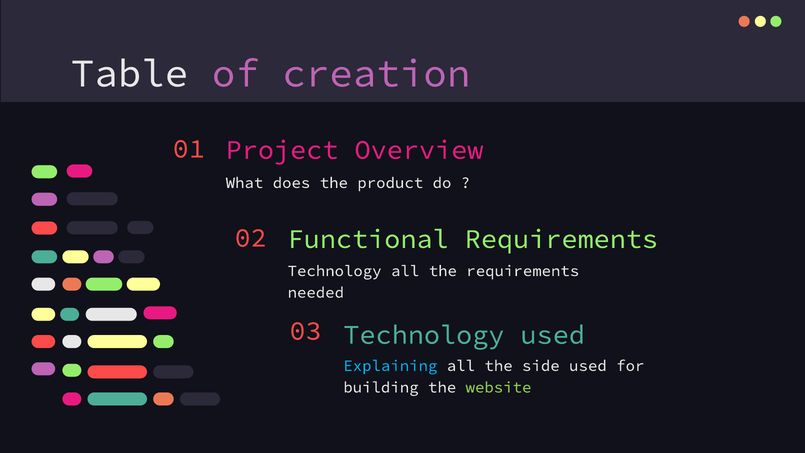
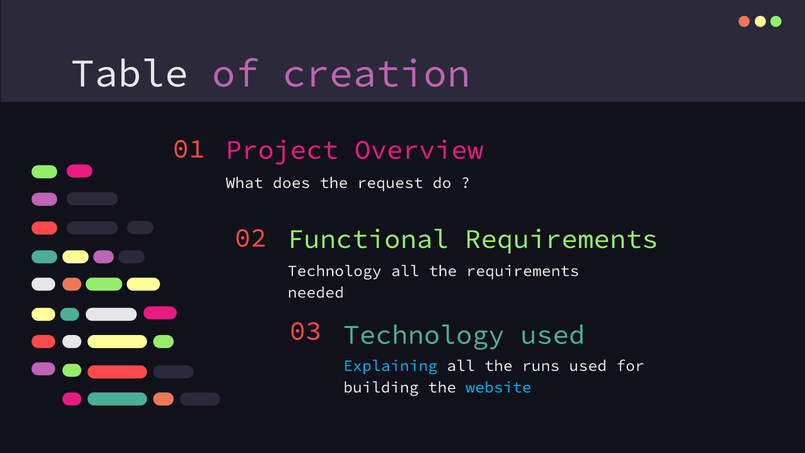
product: product -> request
side: side -> runs
website colour: light green -> light blue
